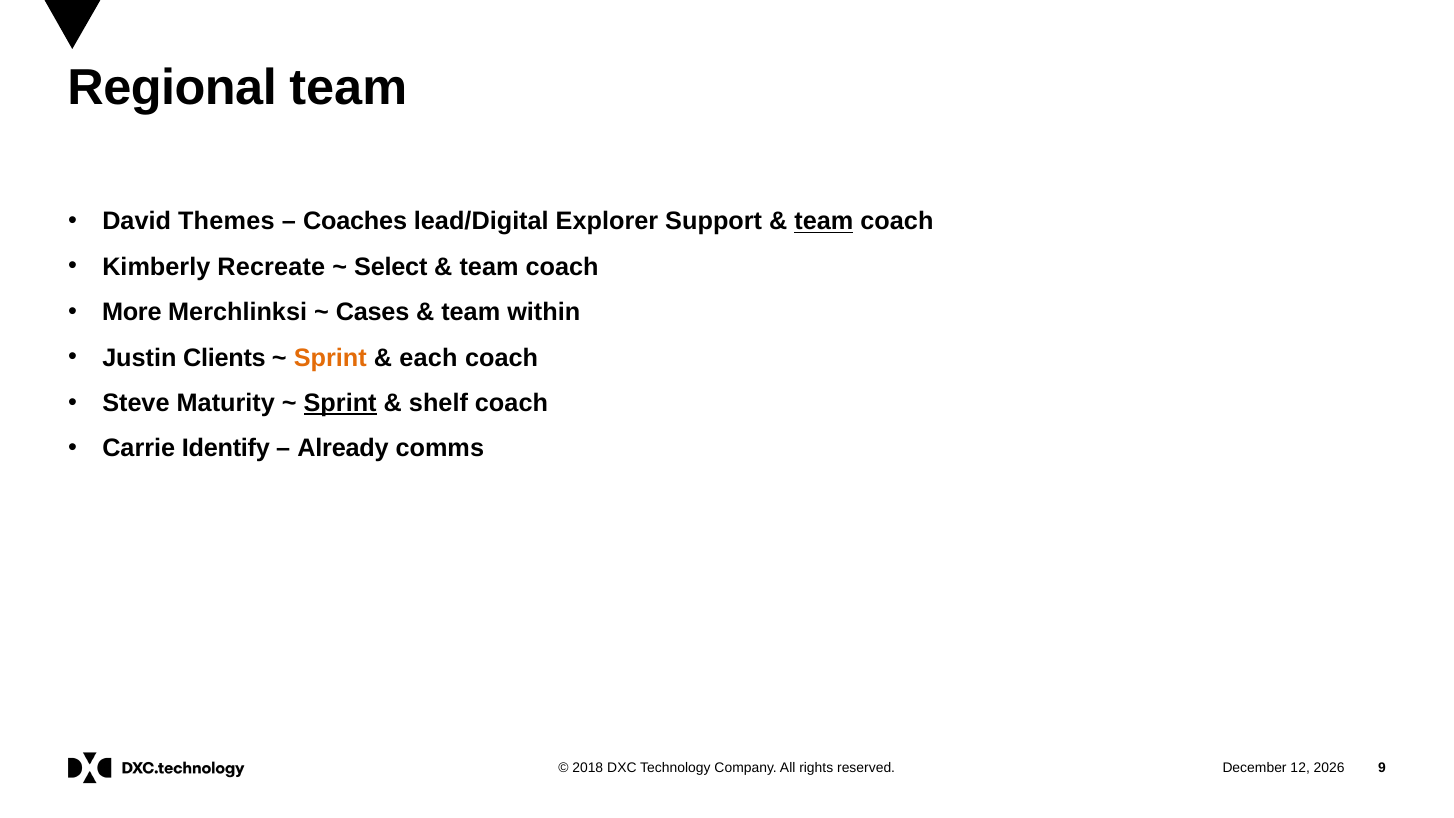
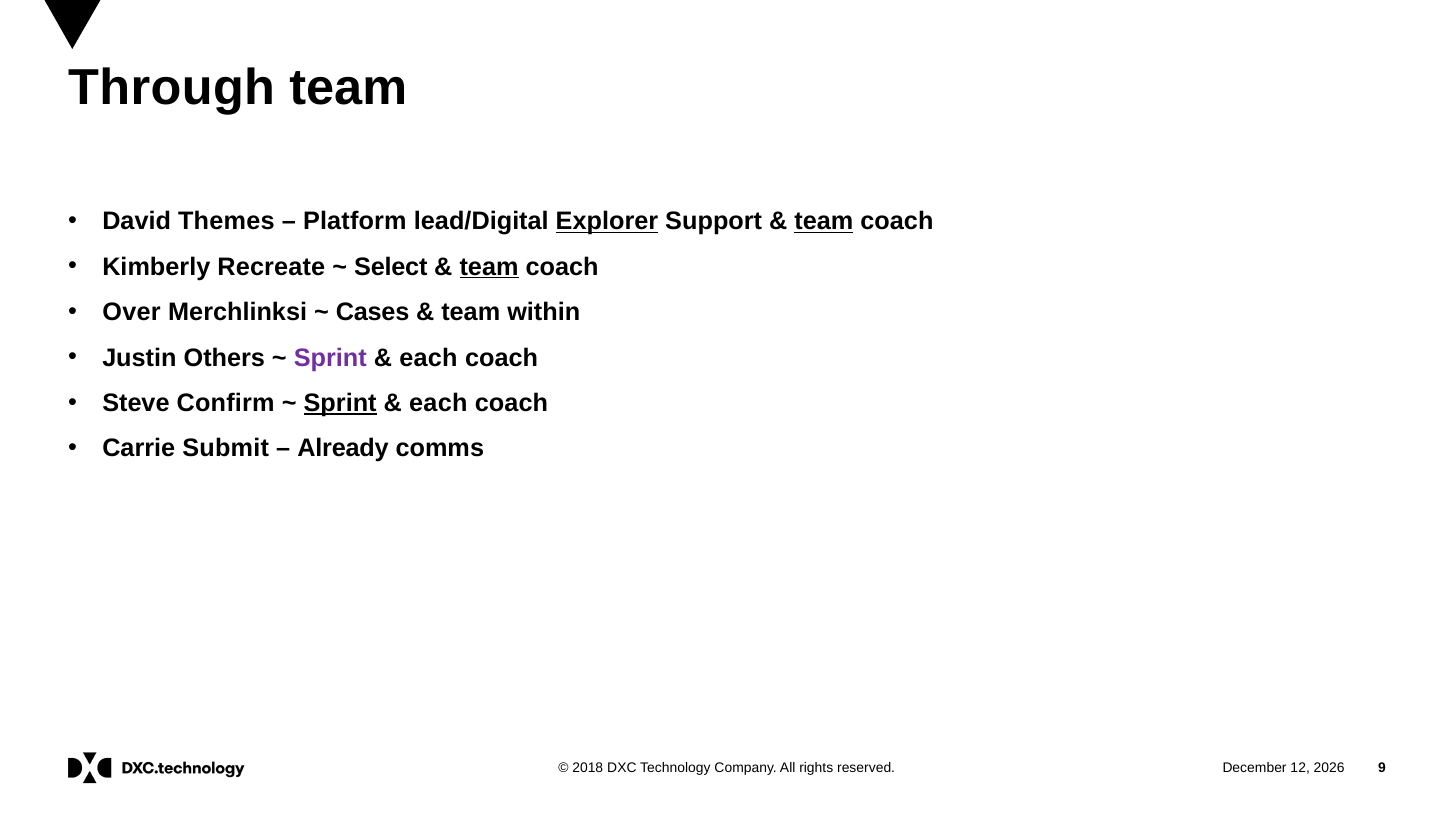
Regional: Regional -> Through
Coaches: Coaches -> Platform
Explorer underline: none -> present
team at (489, 267) underline: none -> present
More: More -> Over
Clients: Clients -> Others
Sprint at (330, 358) colour: orange -> purple
Maturity: Maturity -> Confirm
shelf at (438, 403): shelf -> each
Identify: Identify -> Submit
